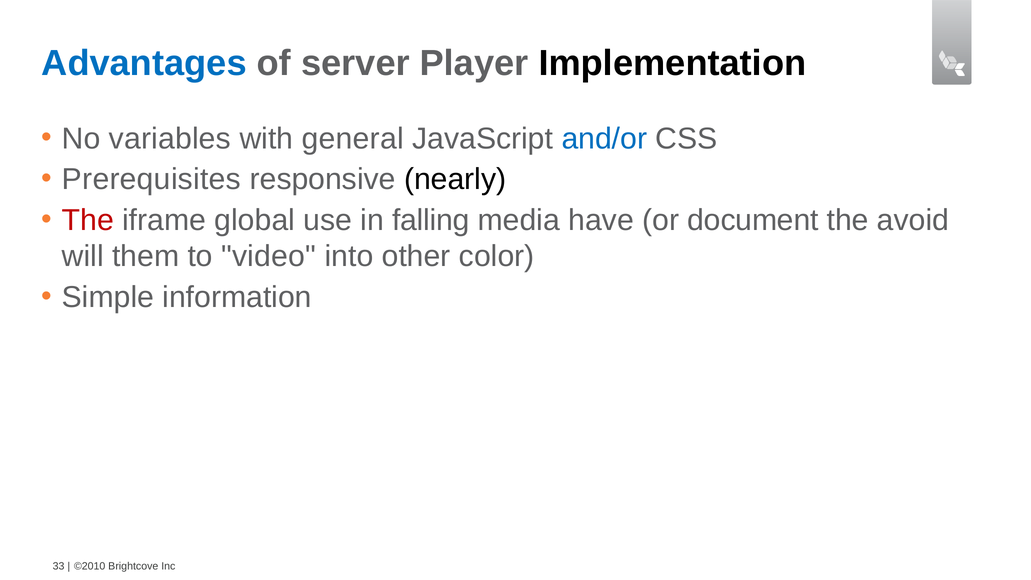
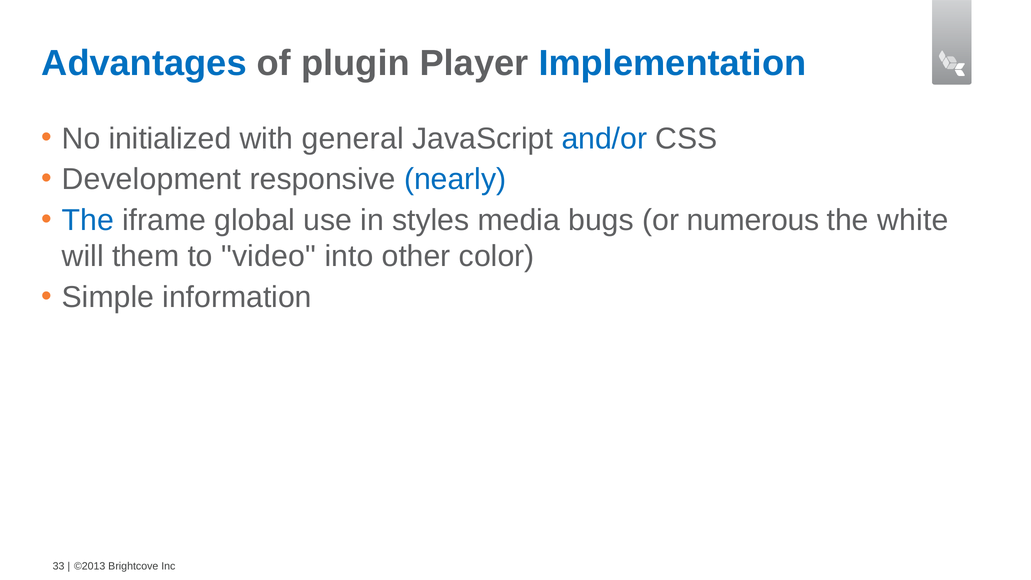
server: server -> plugin
Implementation colour: black -> blue
variables: variables -> initialized
Prerequisites: Prerequisites -> Development
nearly colour: black -> blue
The at (88, 220) colour: red -> blue
falling: falling -> styles
have: have -> bugs
document: document -> numerous
avoid: avoid -> white
©2010: ©2010 -> ©2013
